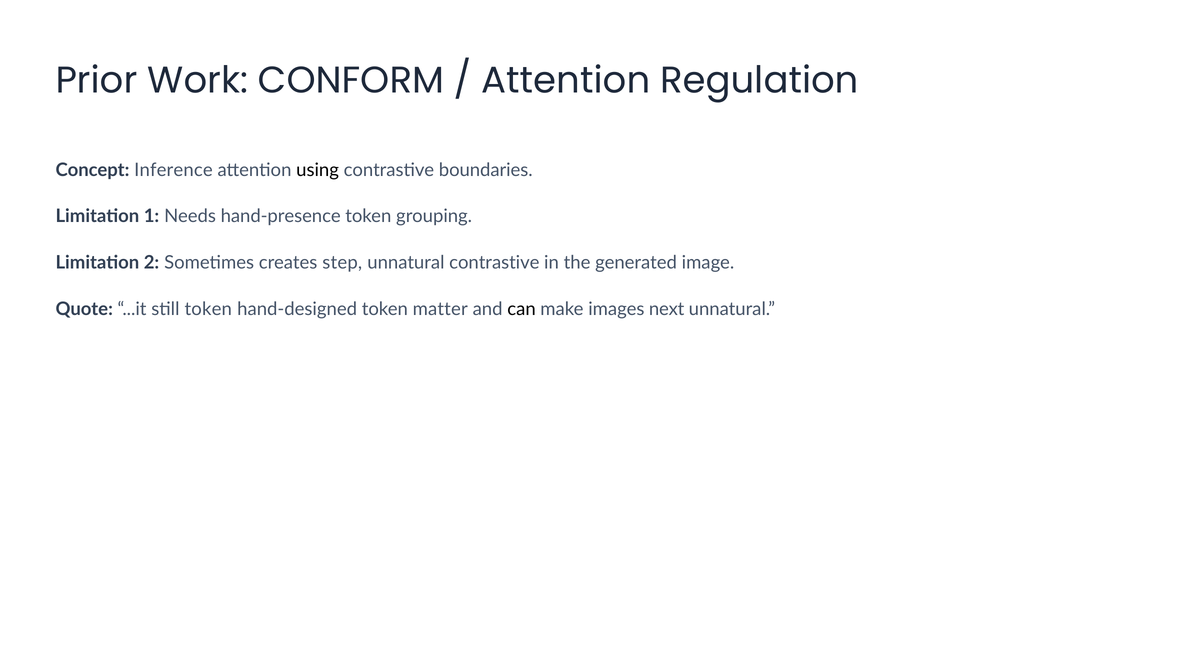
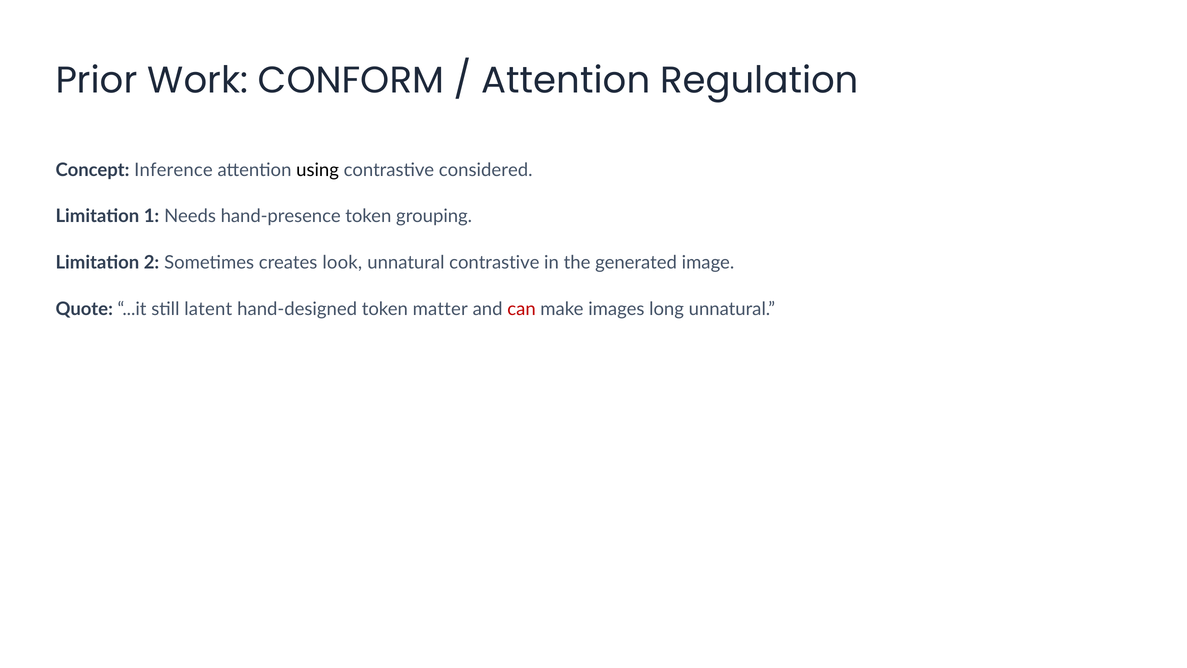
boundaries: boundaries -> considered
step: step -> look
still token: token -> latent
can colour: black -> red
next: next -> long
